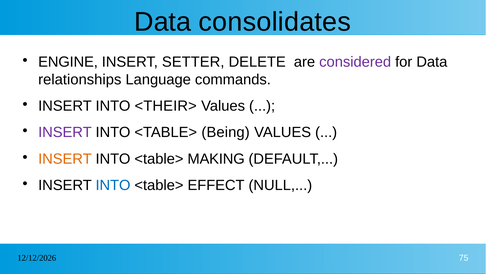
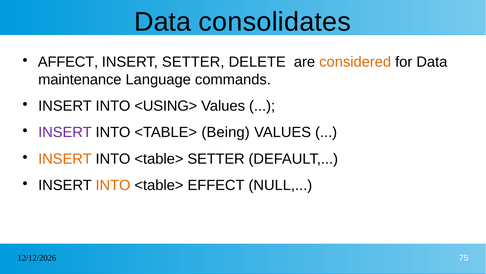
ENGINE: ENGINE -> AFFECT
considered colour: purple -> orange
relationships: relationships -> maintenance
<THEIR>: <THEIR> -> <USING>
<table> MAKING: MAKING -> SETTER
INTO at (113, 185) colour: blue -> orange
